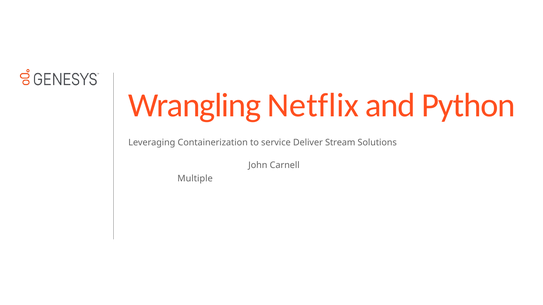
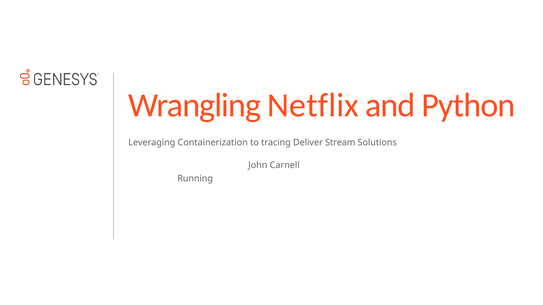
service: service -> tracing
Multiple: Multiple -> Running
